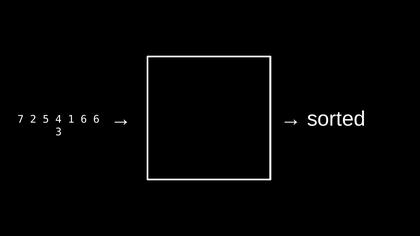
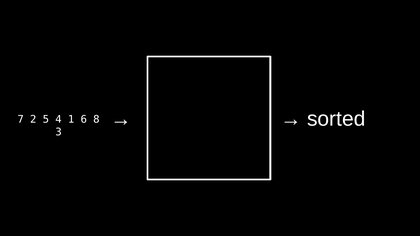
6 6: 6 -> 8
